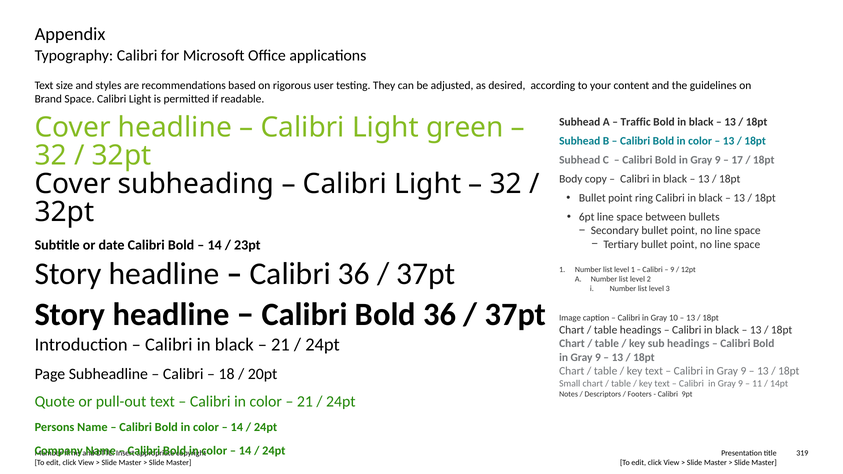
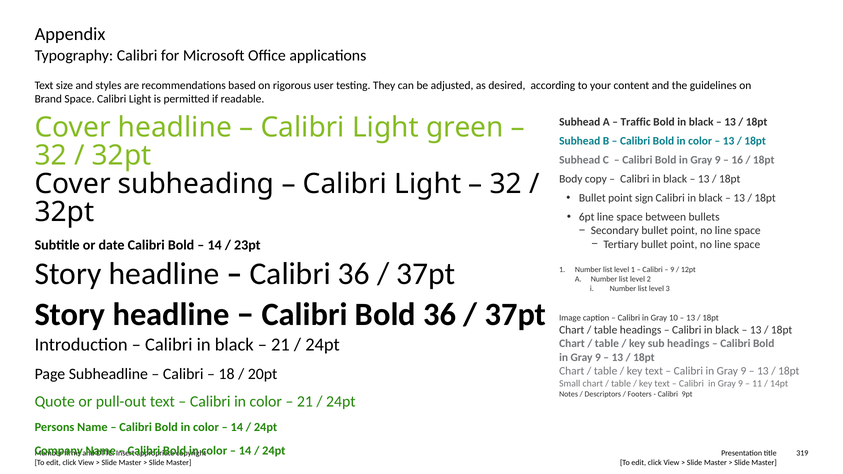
17: 17 -> 16
ring: ring -> sign
